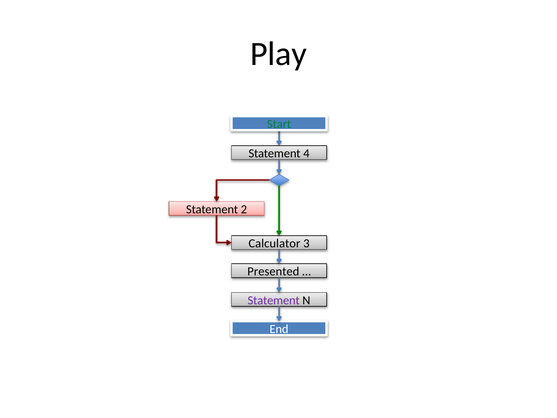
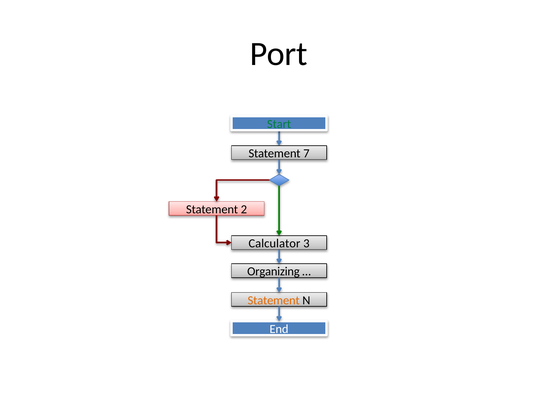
Play: Play -> Port
4: 4 -> 7
Presented: Presented -> Organizing
Statement at (274, 300) colour: purple -> orange
